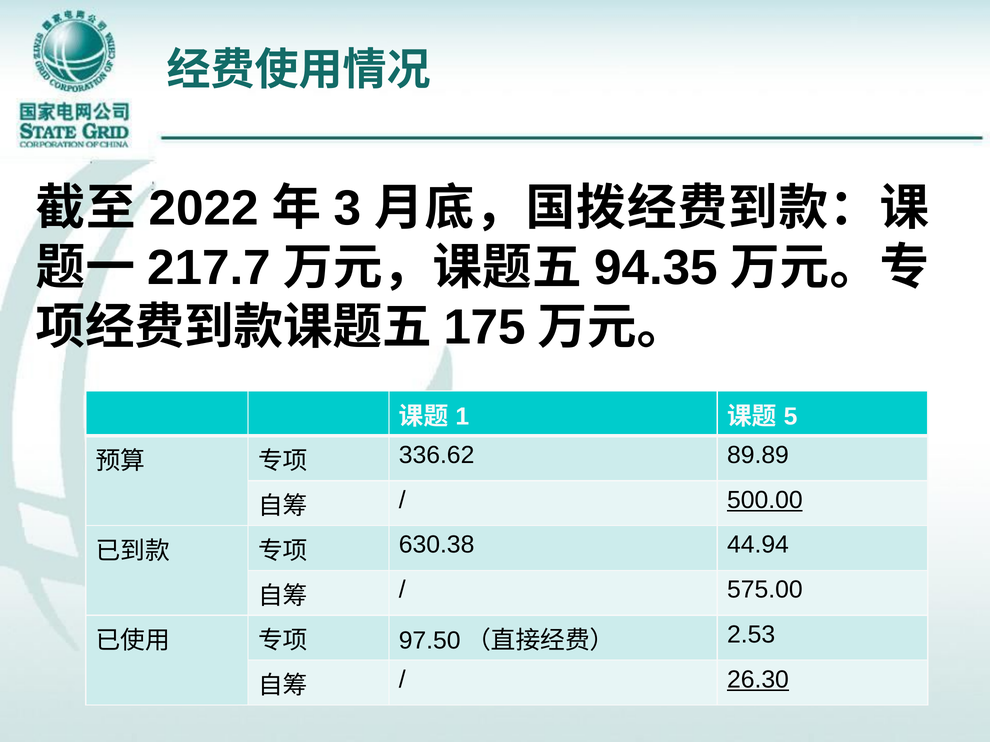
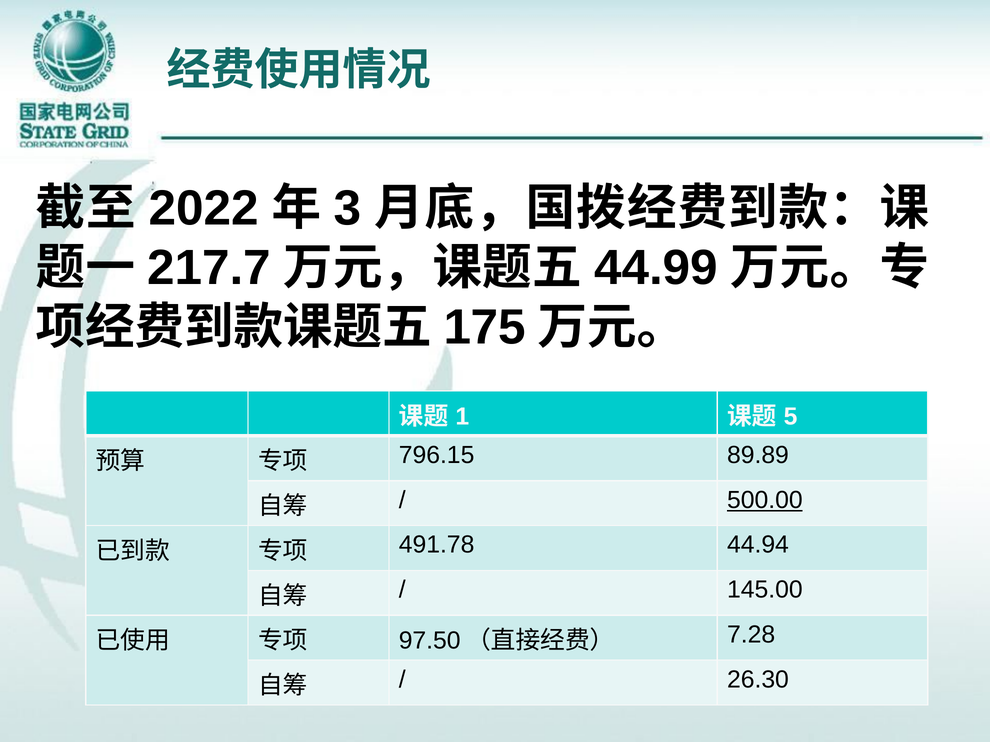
94.35: 94.35 -> 44.99
336.62: 336.62 -> 796.15
630.38: 630.38 -> 491.78
575.00: 575.00 -> 145.00
2.53: 2.53 -> 7.28
26.30 underline: present -> none
